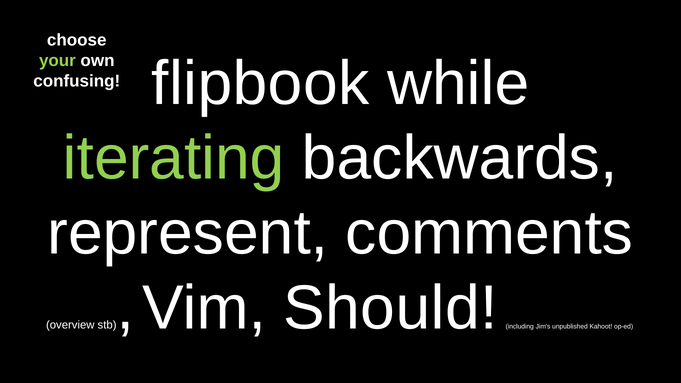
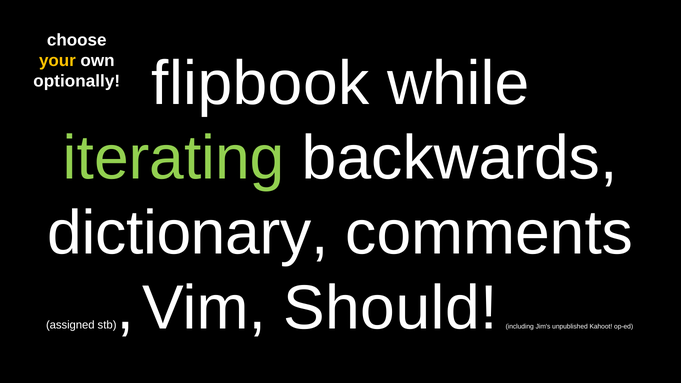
your colour: light green -> yellow
confusing: confusing -> optionally
represent: represent -> dictionary
overview: overview -> assigned
